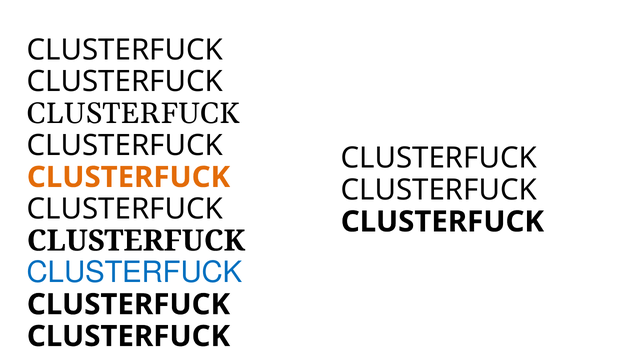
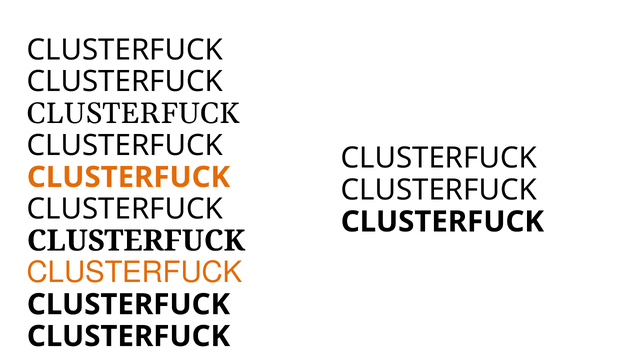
CLUSTERFUCK at (135, 273) colour: blue -> orange
